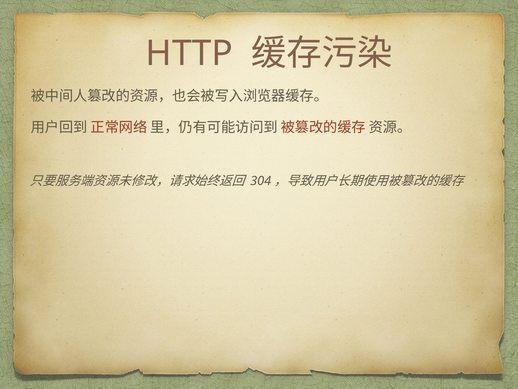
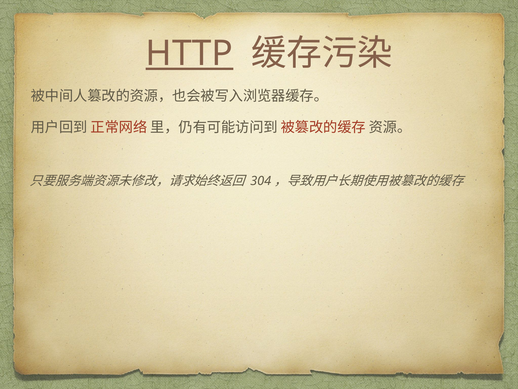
HTTP underline: none -> present
